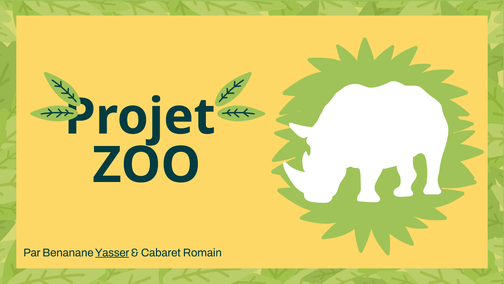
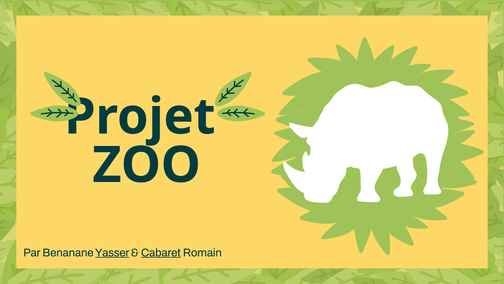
Cabaret underline: none -> present
